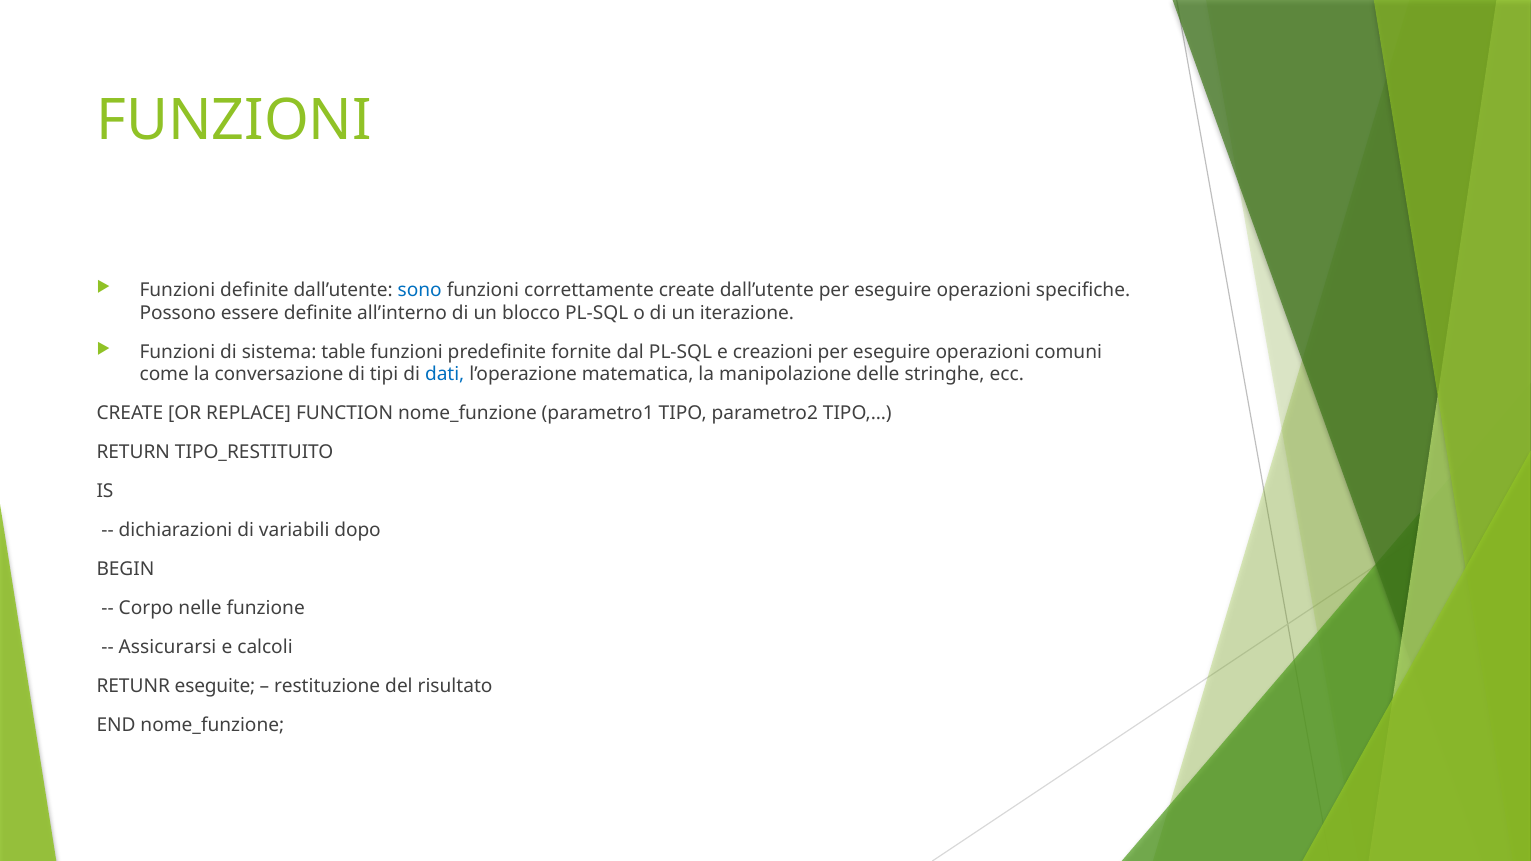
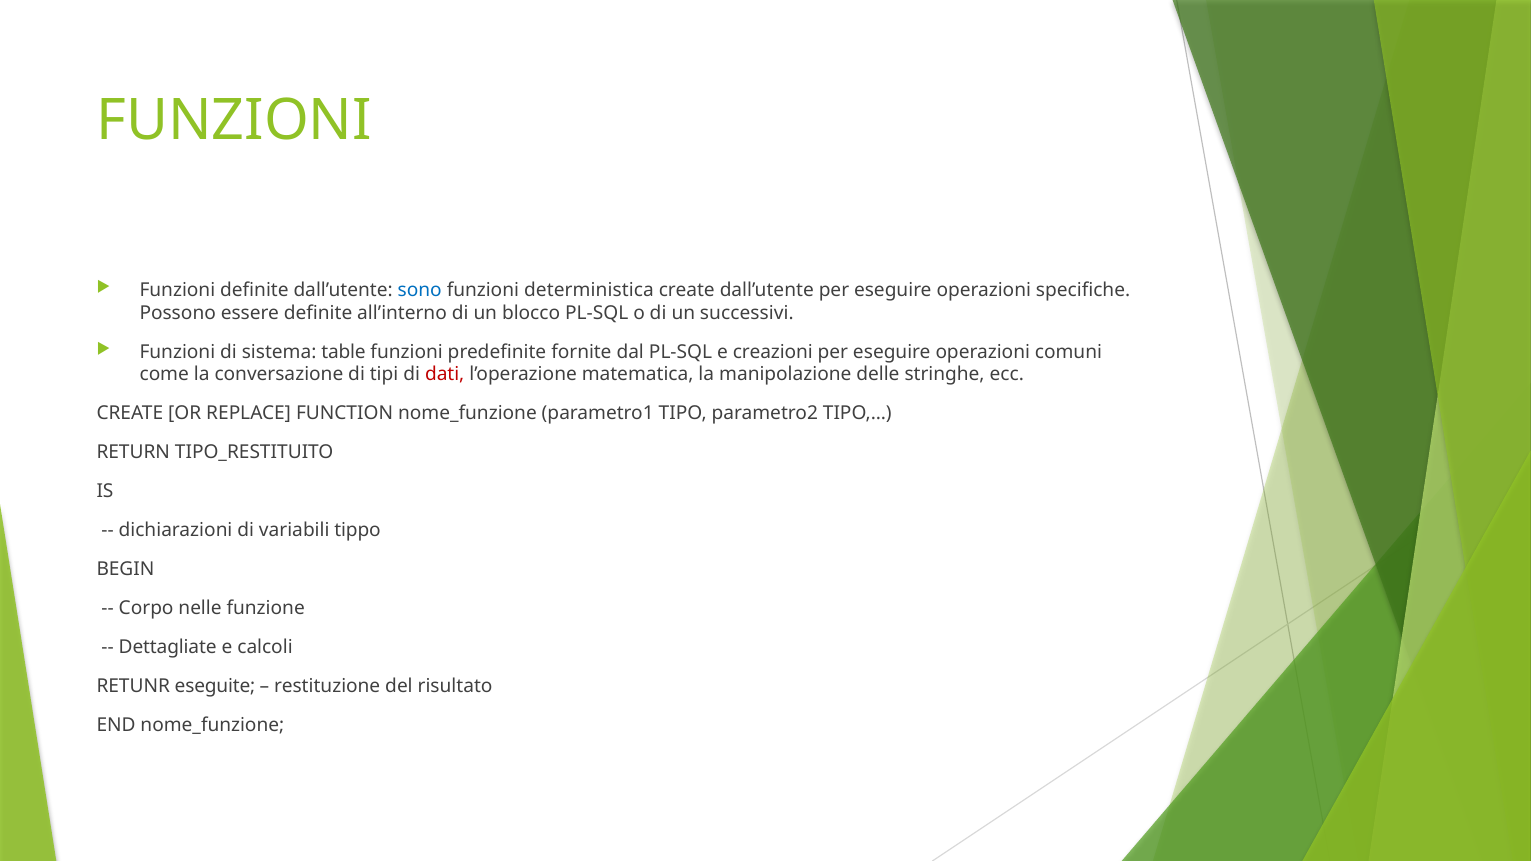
correttamente: correttamente -> deterministica
iterazione: iterazione -> successivi
dati colour: blue -> red
dopo: dopo -> tippo
Assicurarsi: Assicurarsi -> Dettagliate
